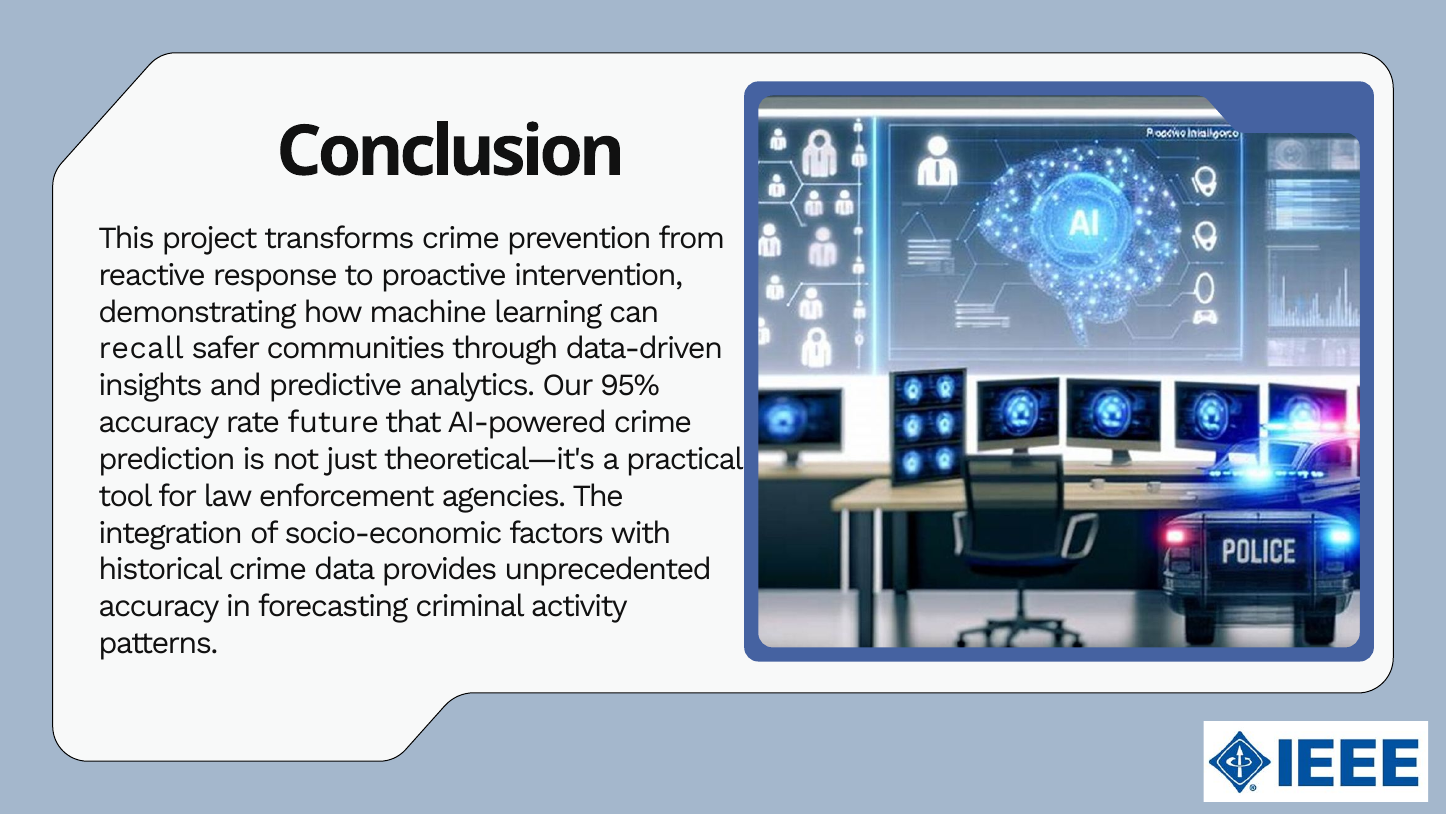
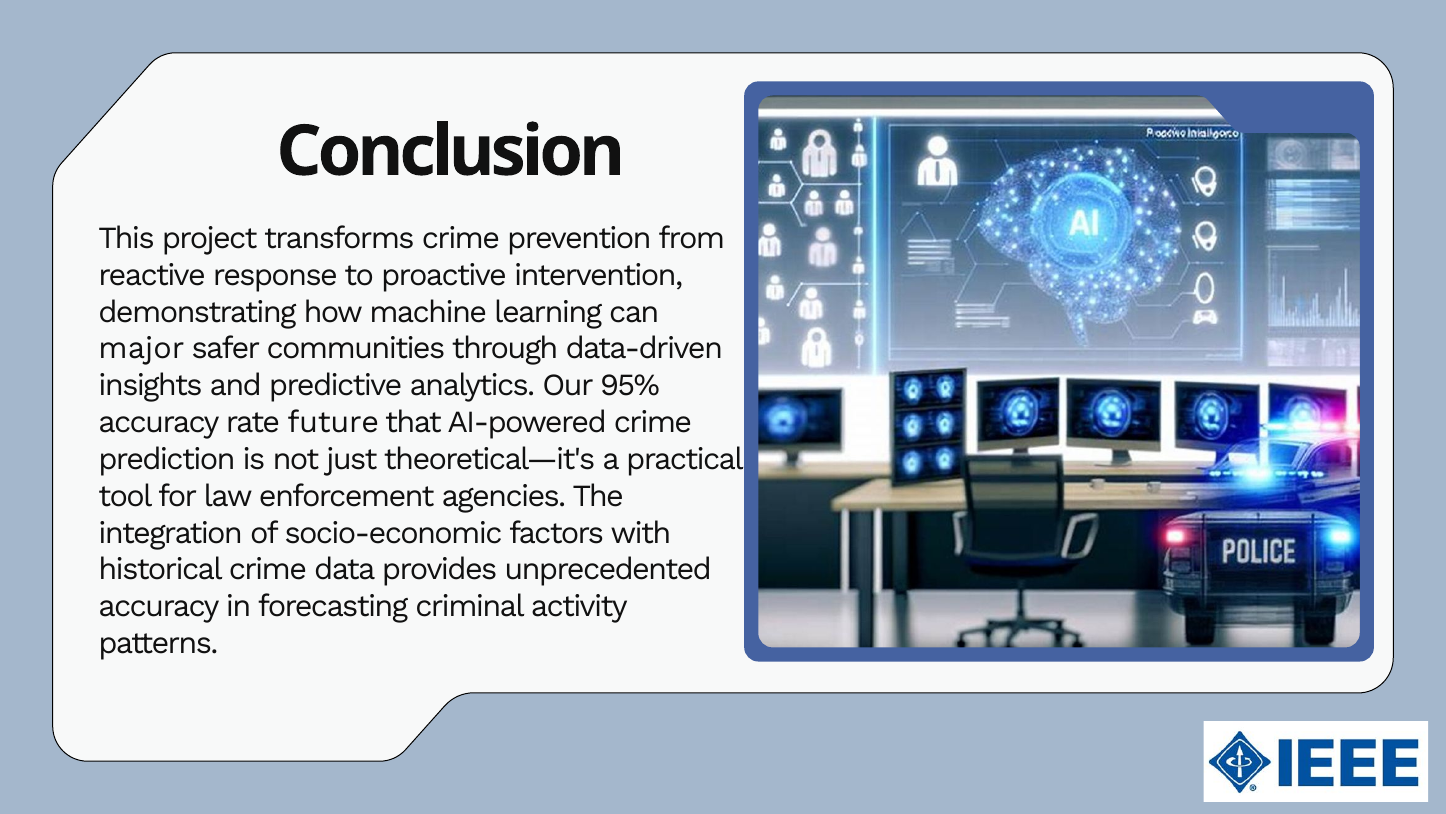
recall: recall -> major
